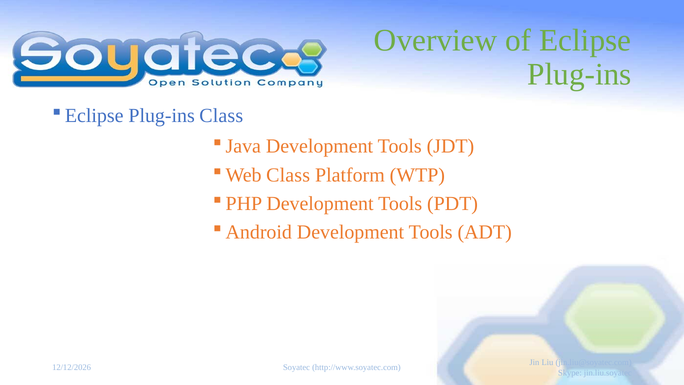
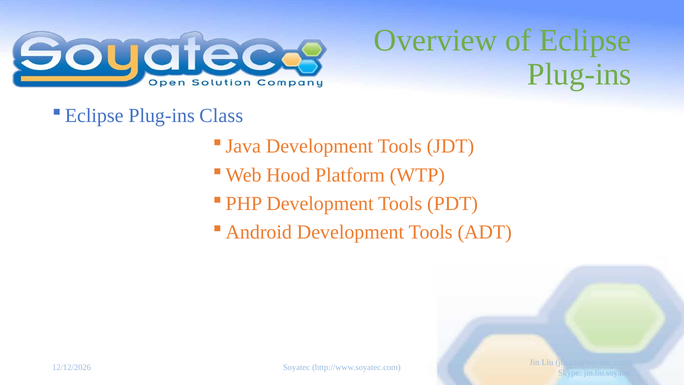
Class at (288, 175): Class -> Hood
